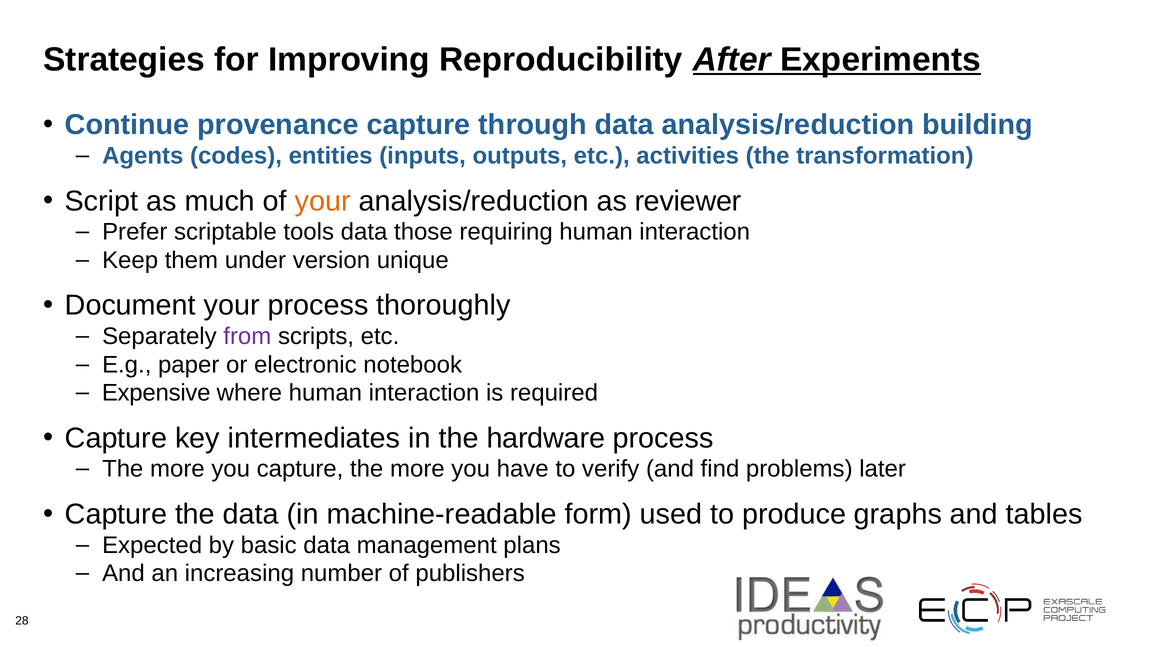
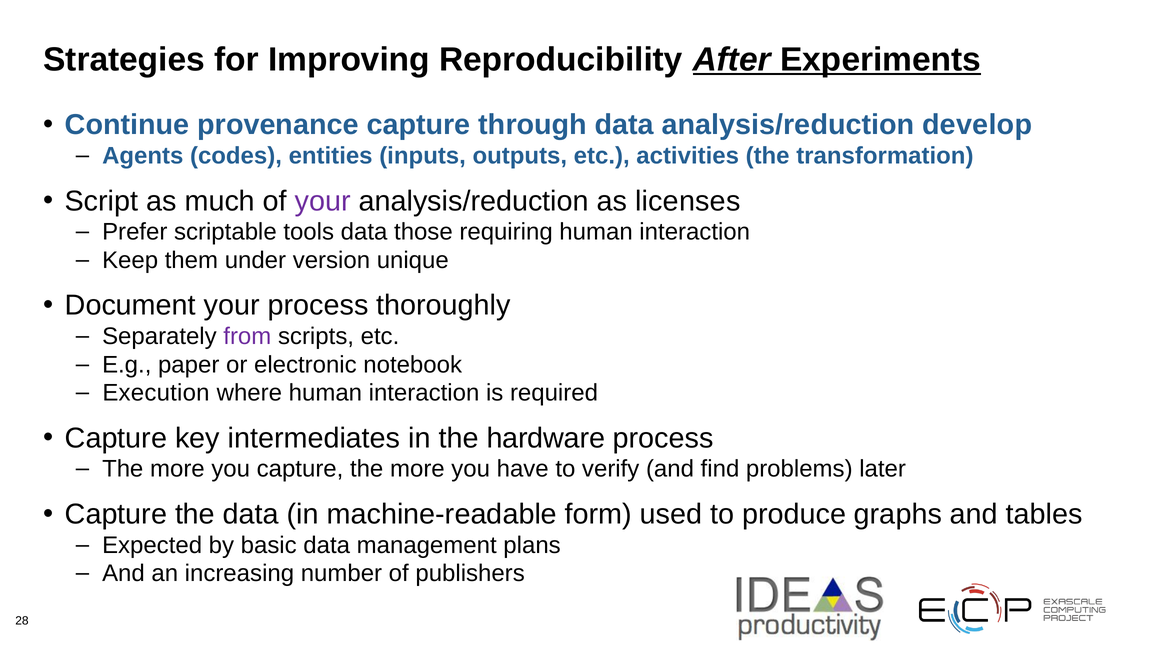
building: building -> develop
your at (323, 201) colour: orange -> purple
reviewer: reviewer -> licenses
Expensive: Expensive -> Execution
